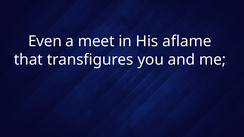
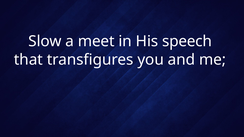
Even: Even -> Slow
aflame: aflame -> speech
